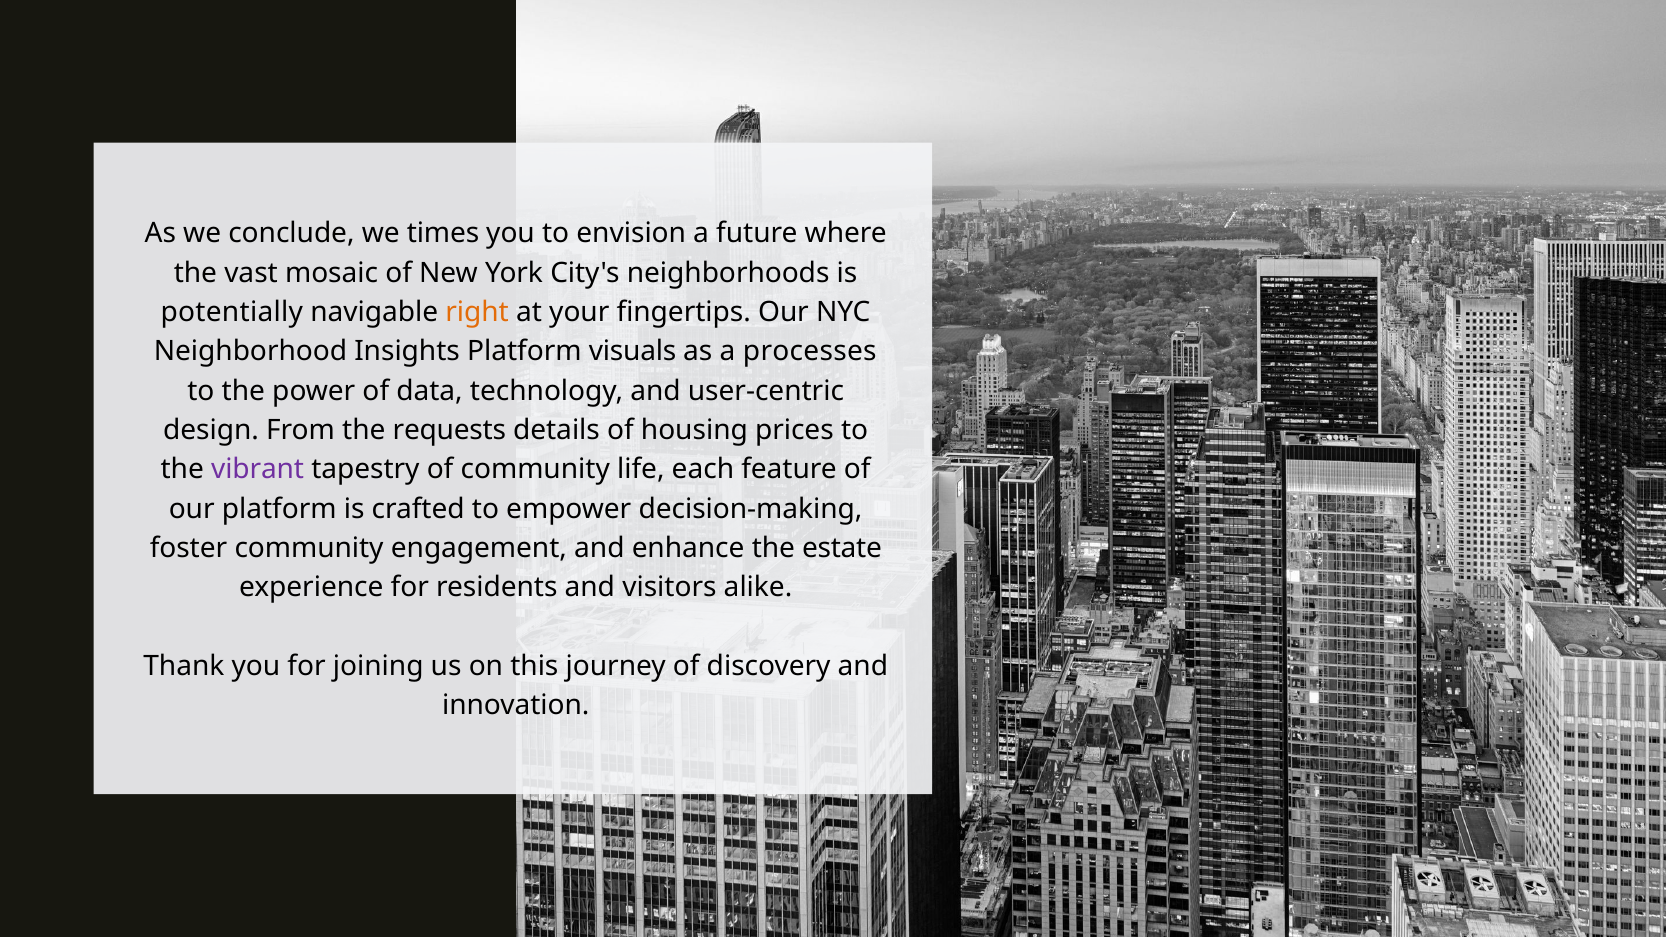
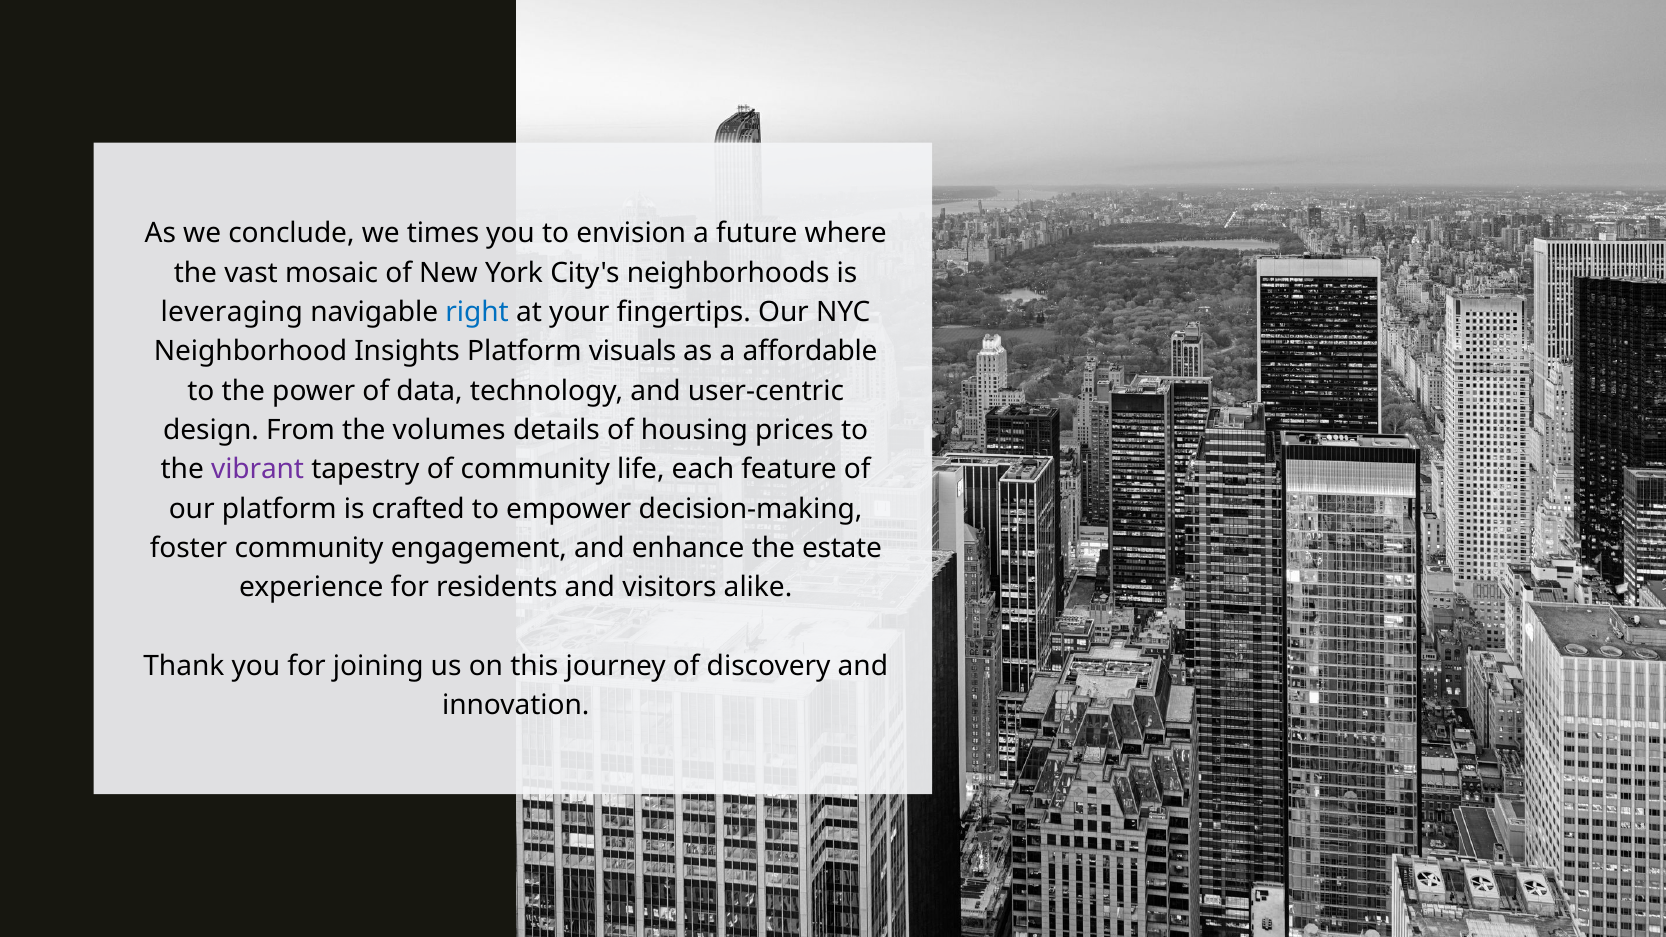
potentially: potentially -> leveraging
right colour: orange -> blue
processes: processes -> affordable
requests: requests -> volumes
